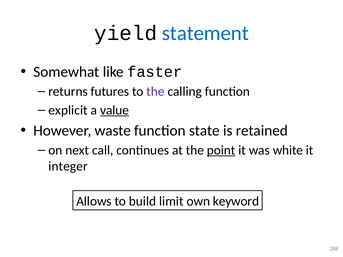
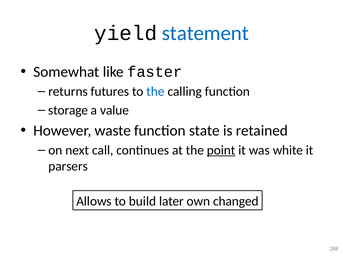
the at (156, 92) colour: purple -> blue
explicit: explicit -> storage
value underline: present -> none
integer: integer -> parsers
limit: limit -> later
keyword: keyword -> changed
